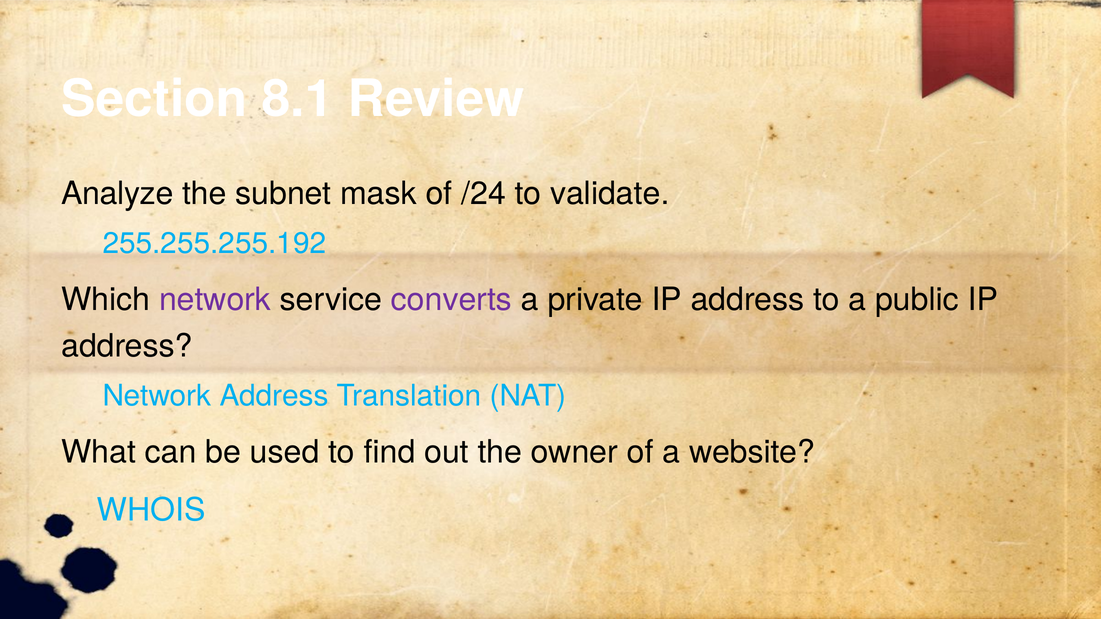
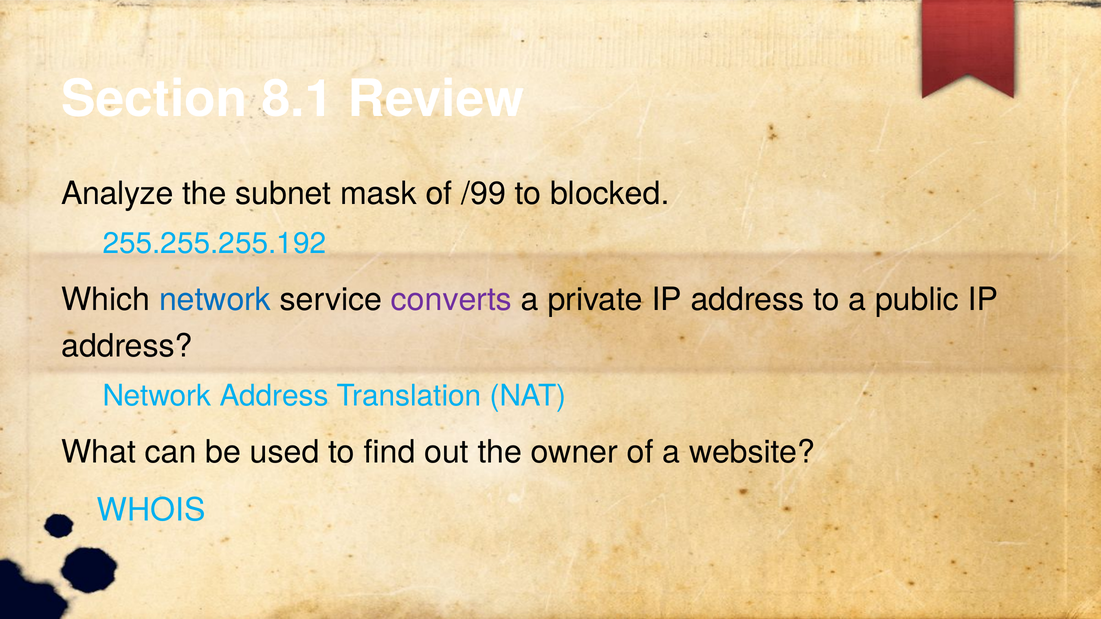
/24: /24 -> /99
validate: validate -> blocked
network at (215, 300) colour: purple -> blue
